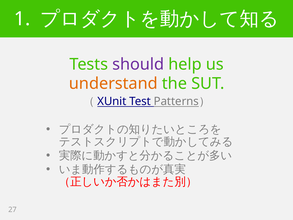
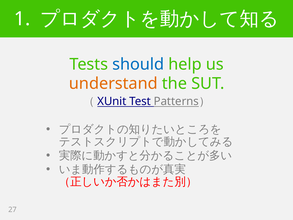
should colour: purple -> blue
